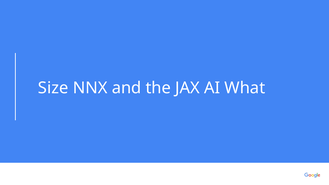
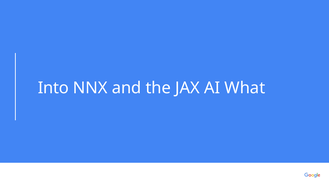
Size: Size -> Into
